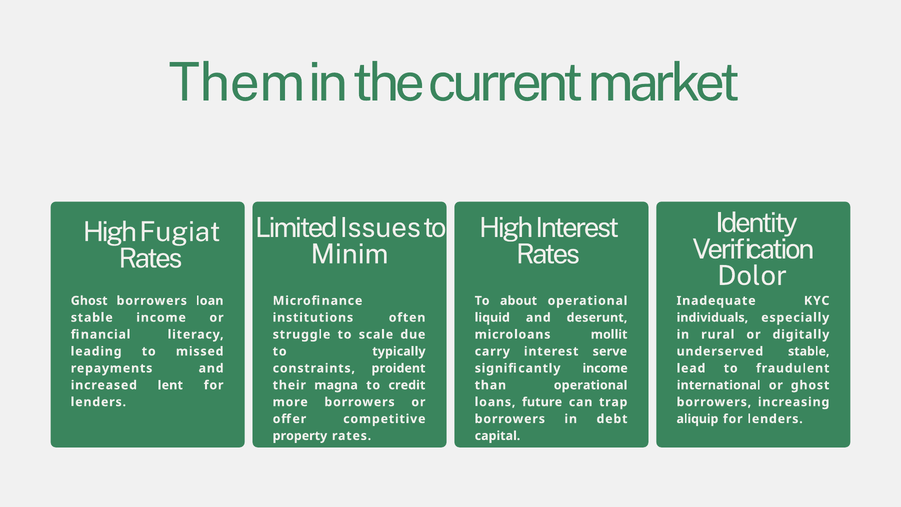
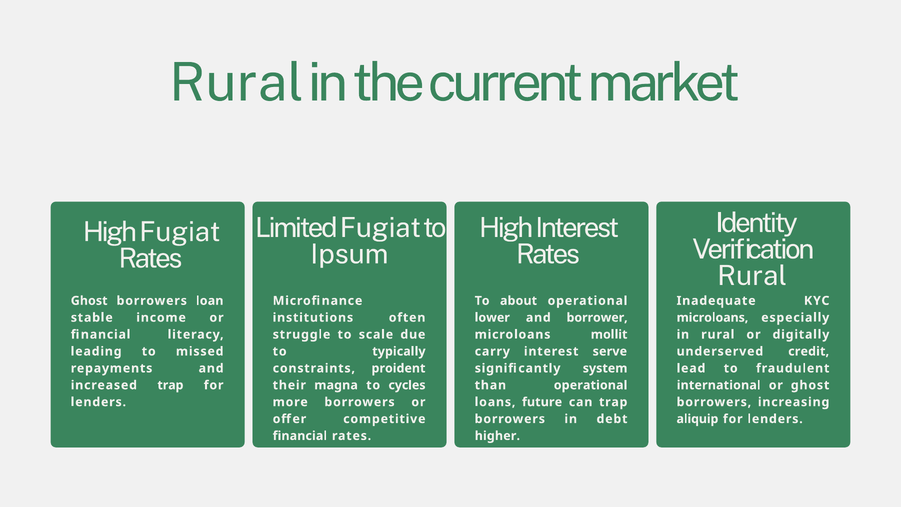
Them at (237, 83): Them -> Rural
Limited Issues: Issues -> Fugiat
Minim: Minim -> Ipsum
Dolor at (752, 276): Dolor -> Rural
liquid: liquid -> lower
deserunt: deserunt -> borrower
individuals at (712, 317): individuals -> microloans
underserved stable: stable -> credit
significantly income: income -> system
increased lent: lent -> trap
credit: credit -> cycles
property at (300, 436): property -> financial
capital: capital -> higher
